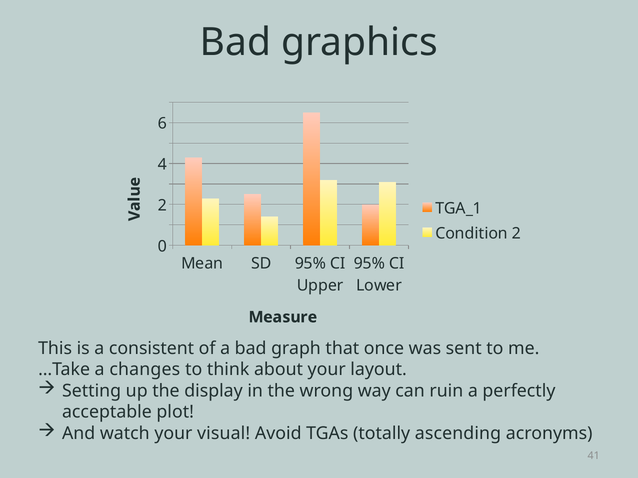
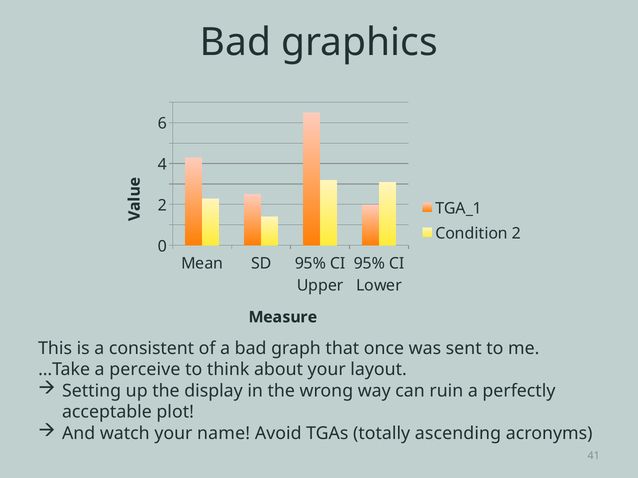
changes: changes -> perceive
visual: visual -> name
